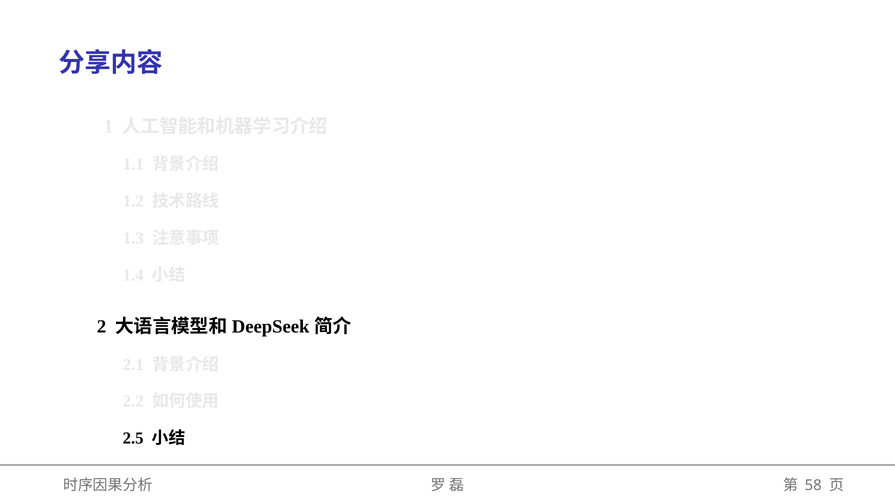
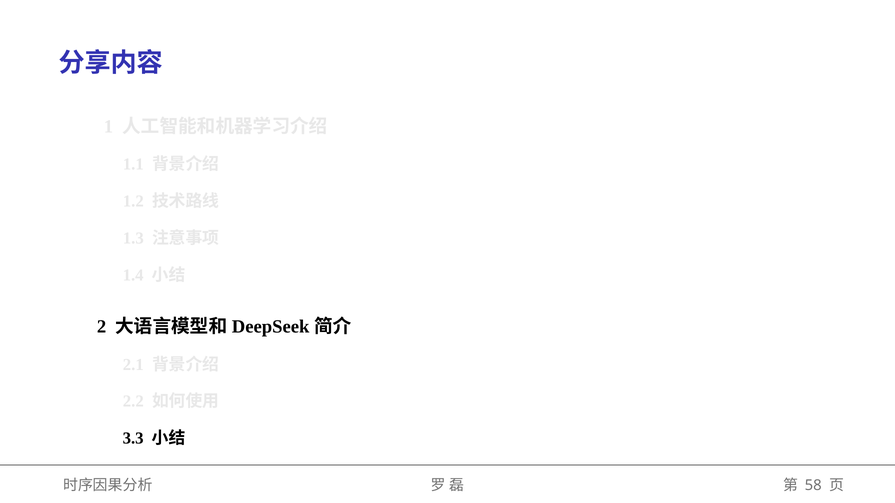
2.5: 2.5 -> 3.3
